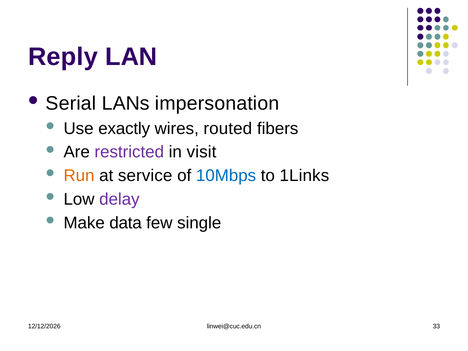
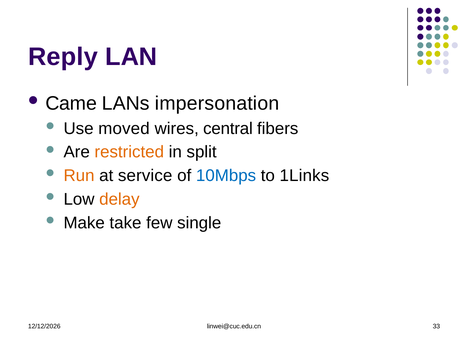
Serial: Serial -> Came
exactly: exactly -> moved
routed: routed -> central
restricted colour: purple -> orange
visit: visit -> split
delay colour: purple -> orange
data: data -> take
